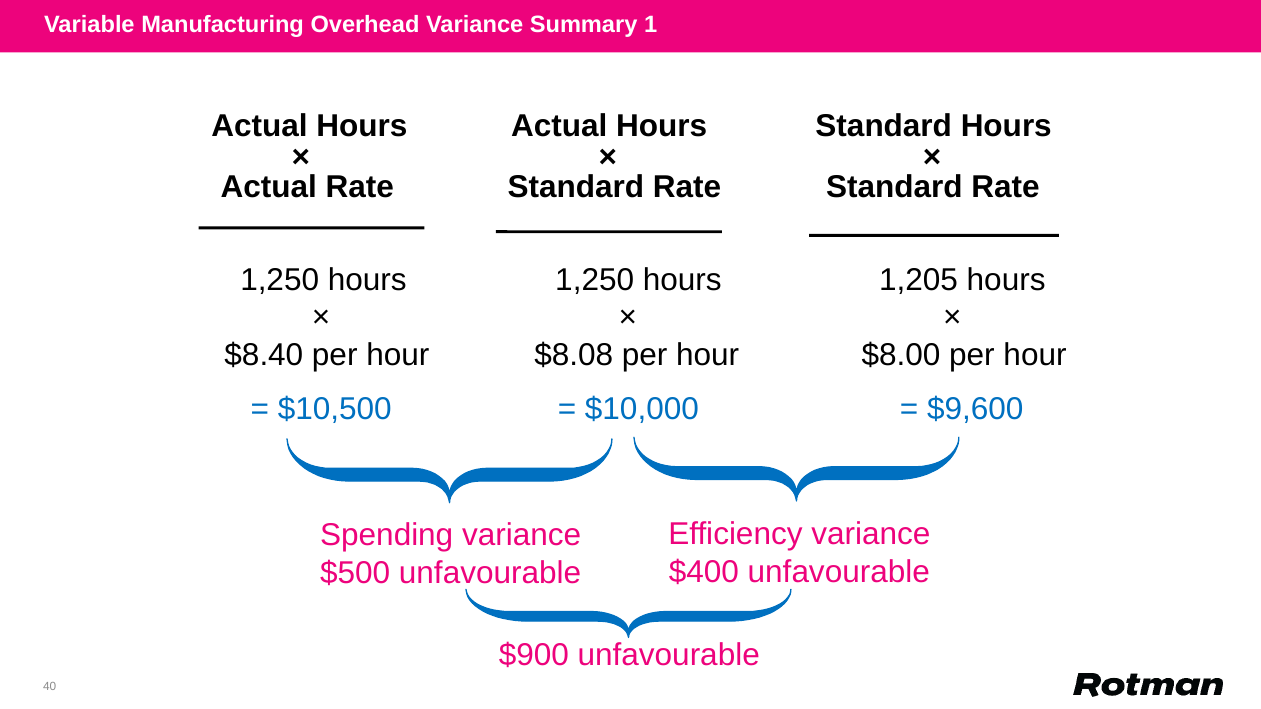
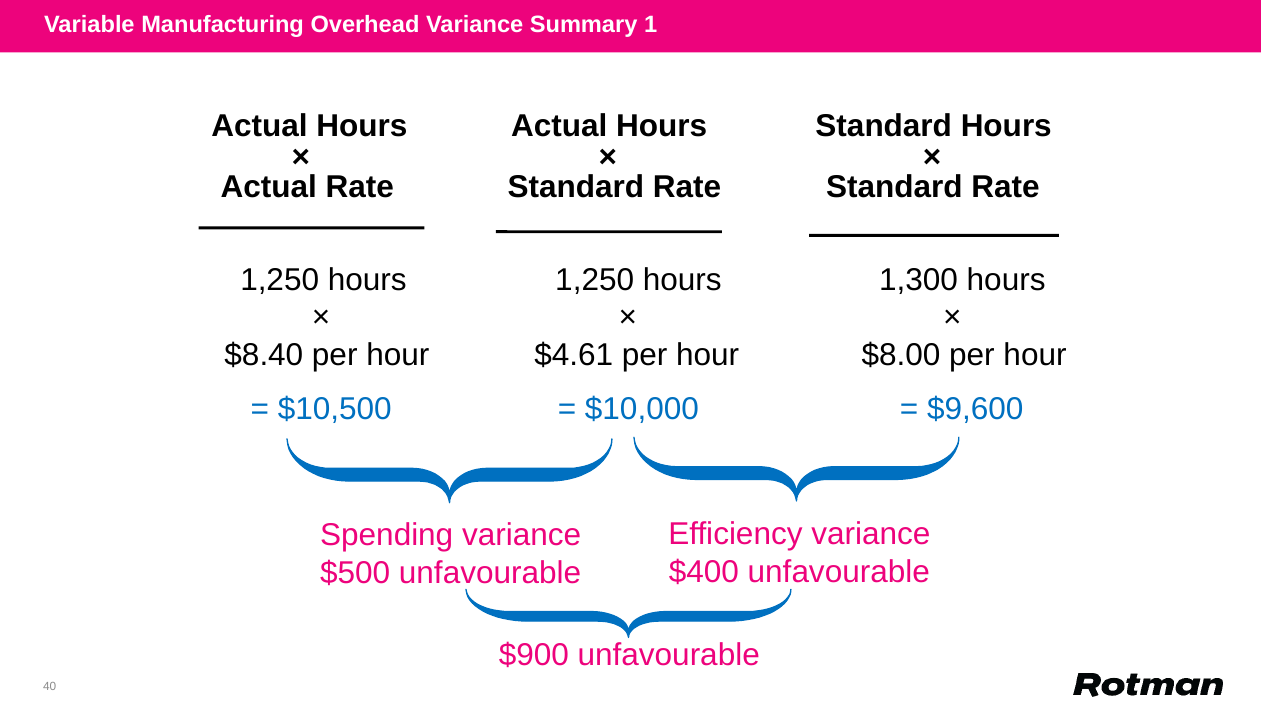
1,205: 1,205 -> 1,300
$8.08: $8.08 -> $4.61
